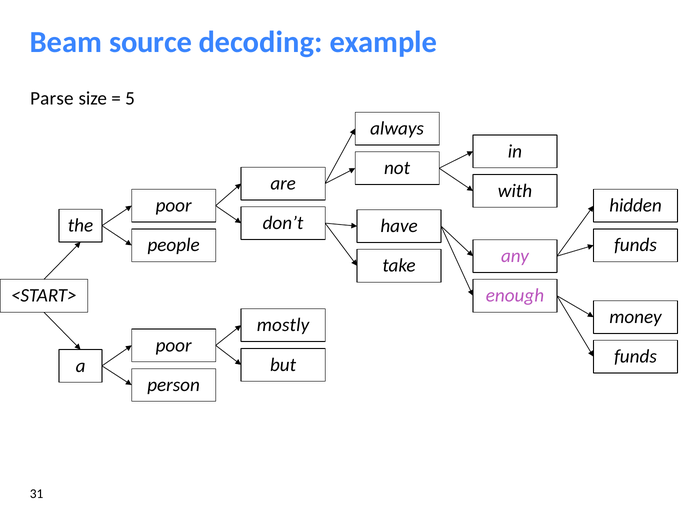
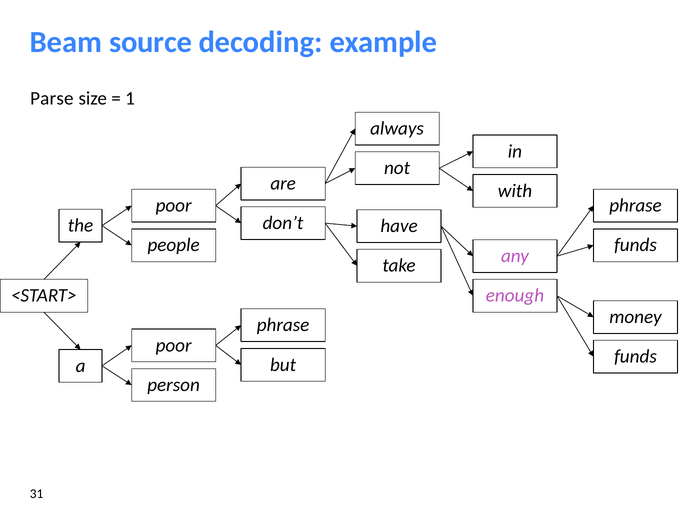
5: 5 -> 1
hidden at (636, 206): hidden -> phrase
mostly at (283, 325): mostly -> phrase
